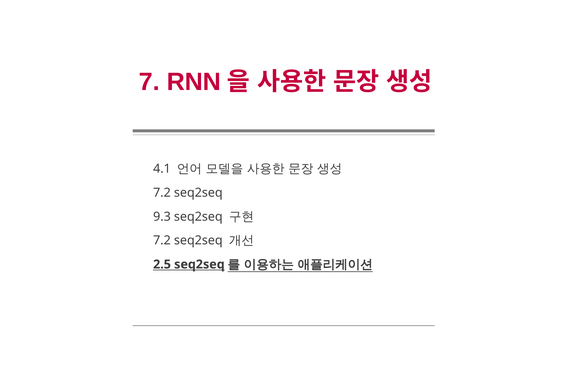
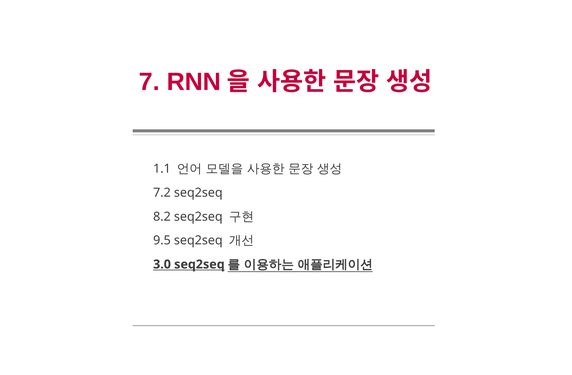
4.1: 4.1 -> 1.1
9.3: 9.3 -> 8.2
7.2 at (162, 241): 7.2 -> 9.5
2.5: 2.5 -> 3.0
